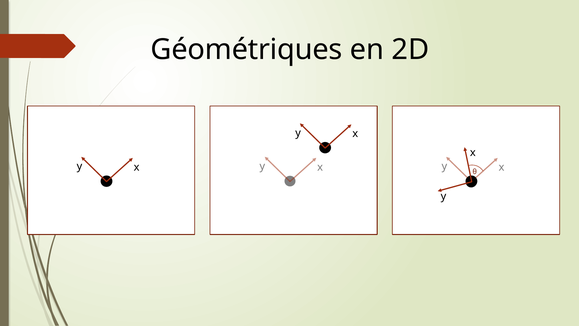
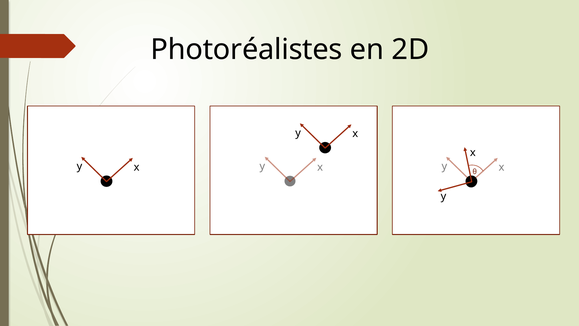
Géométriques: Géométriques -> Photoréalistes
